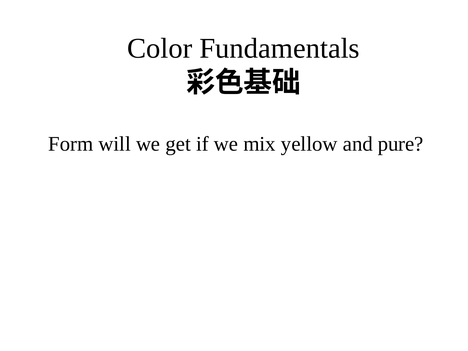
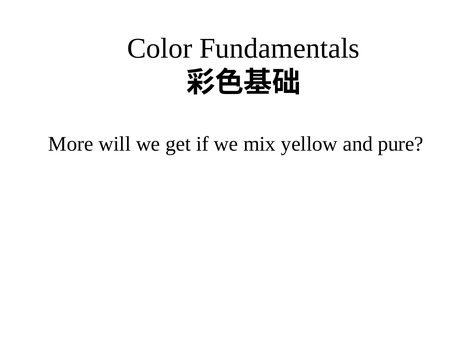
Form: Form -> More
